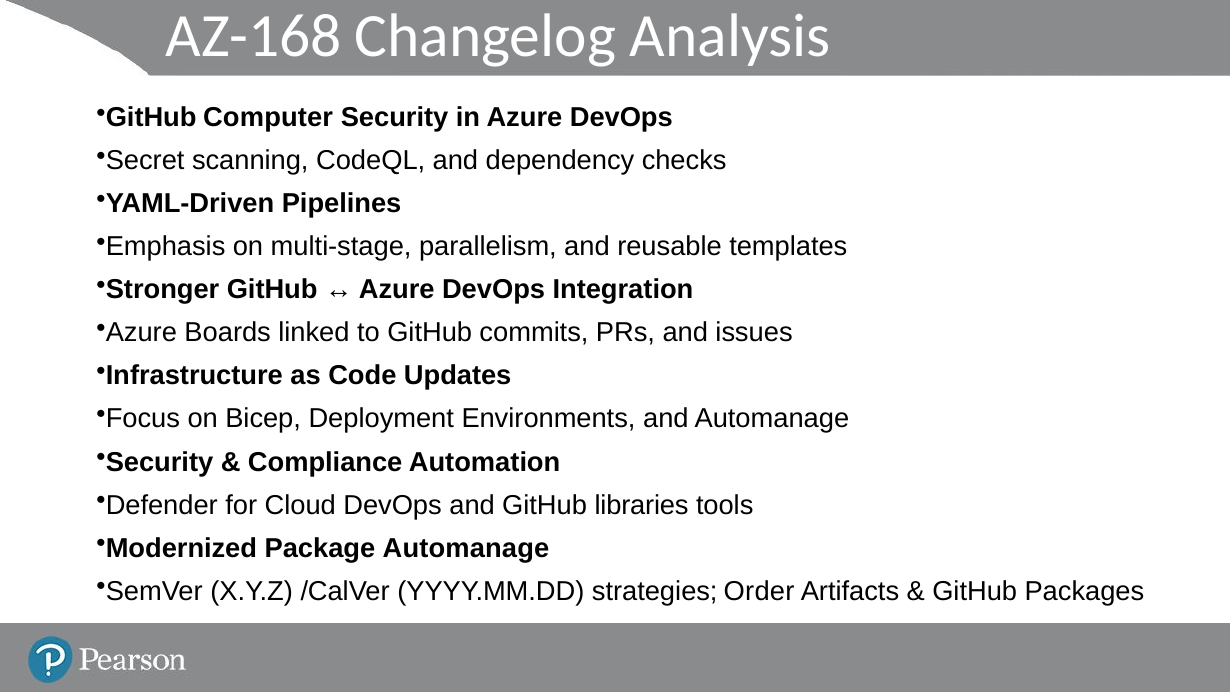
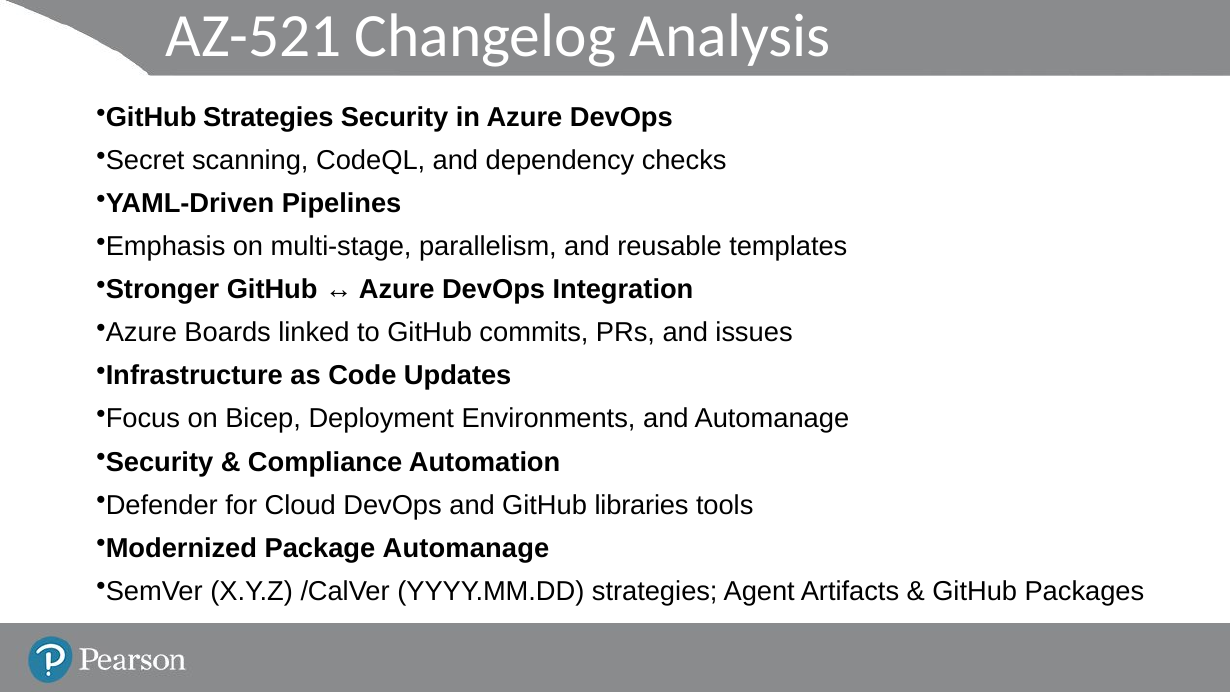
AZ-168: AZ-168 -> AZ-521
GitHub Computer: Computer -> Strategies
Order: Order -> Agent
